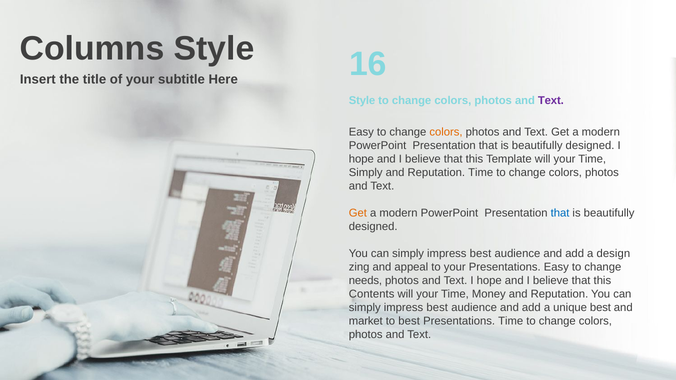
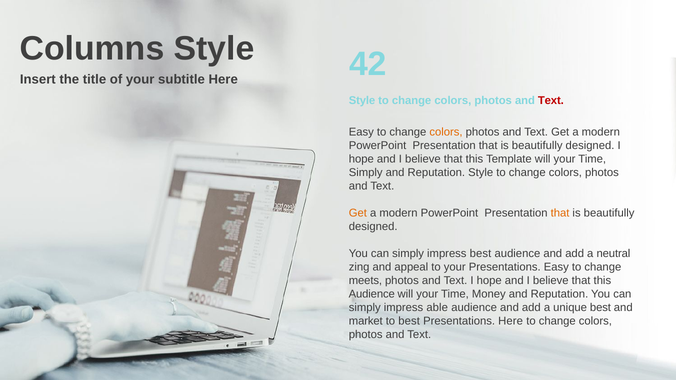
16: 16 -> 42
Text at (551, 101) colour: purple -> red
Reputation Time: Time -> Style
that at (560, 213) colour: blue -> orange
design: design -> neutral
needs: needs -> meets
Contents at (372, 294): Contents -> Audience
best at (437, 308): best -> able
Presentations Time: Time -> Here
